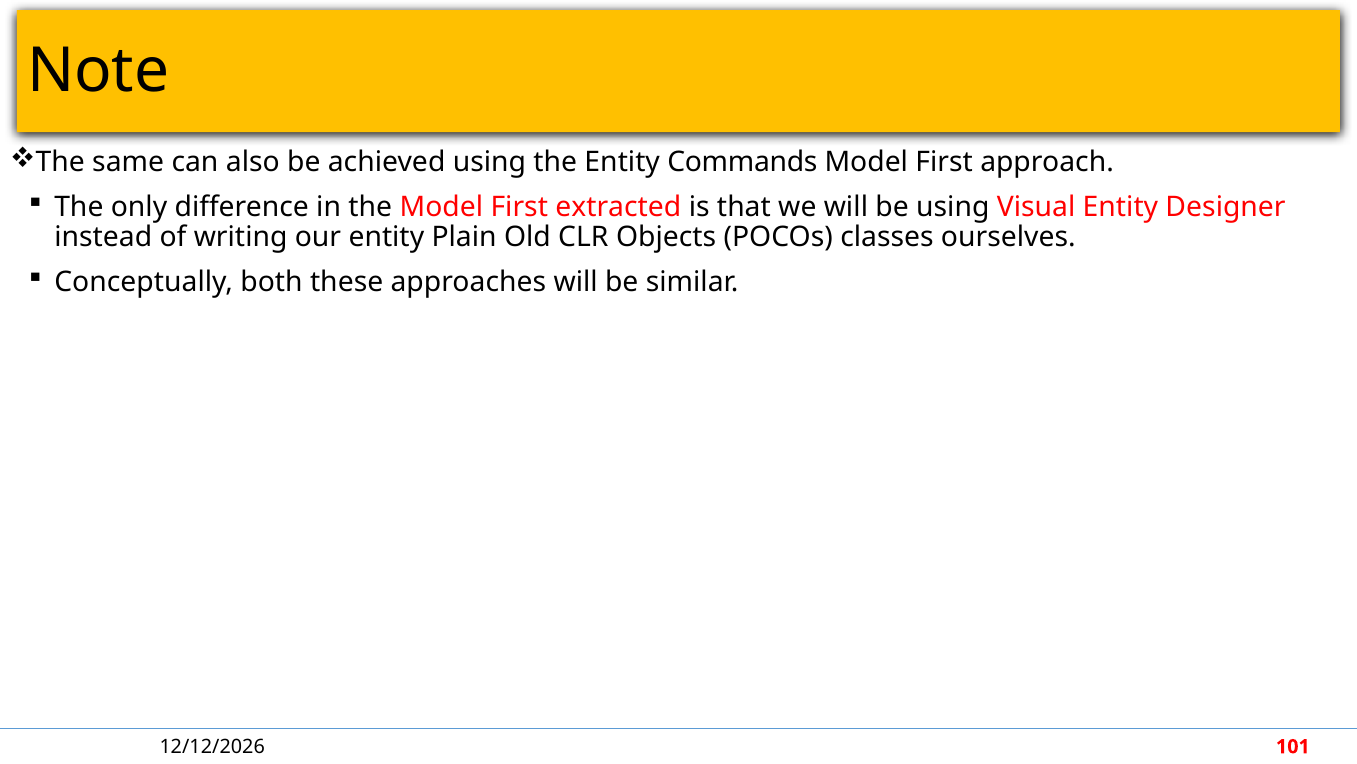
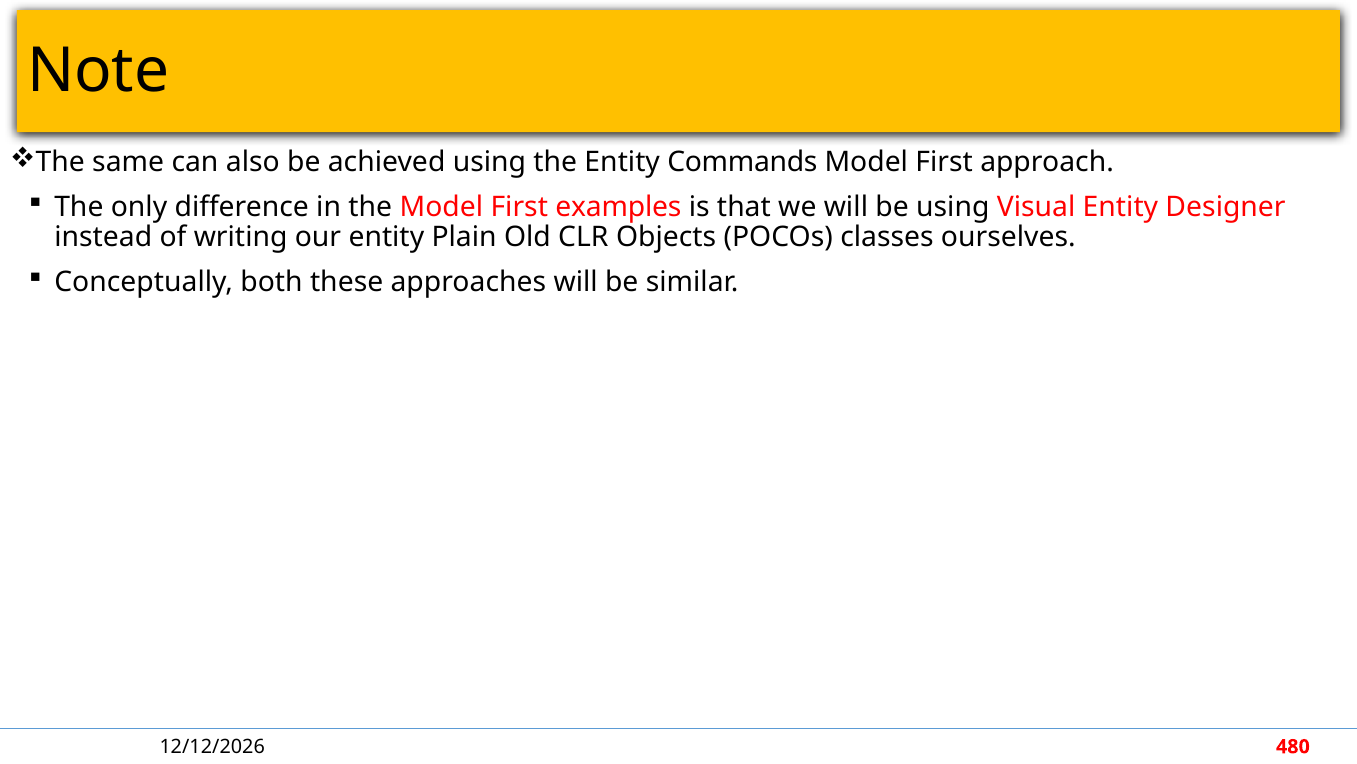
extracted: extracted -> examples
101: 101 -> 480
